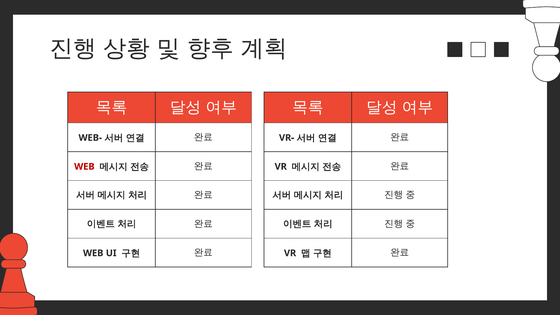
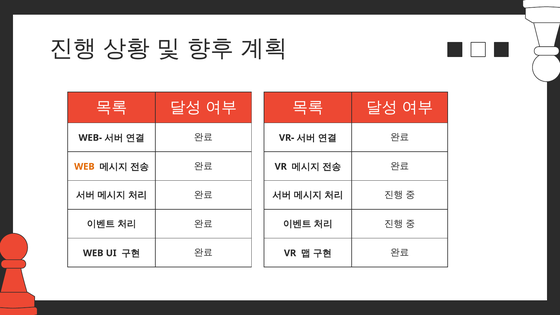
WEB at (84, 167) colour: red -> orange
